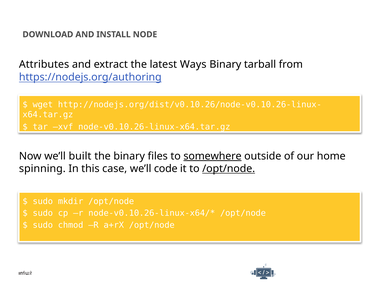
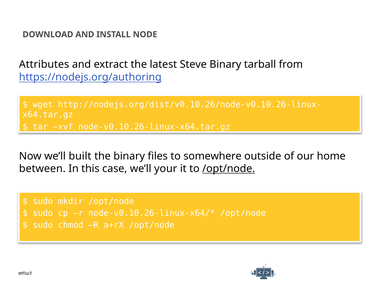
Ways: Ways -> Steve
somewhere underline: present -> none
spinning: spinning -> between
code: code -> your
